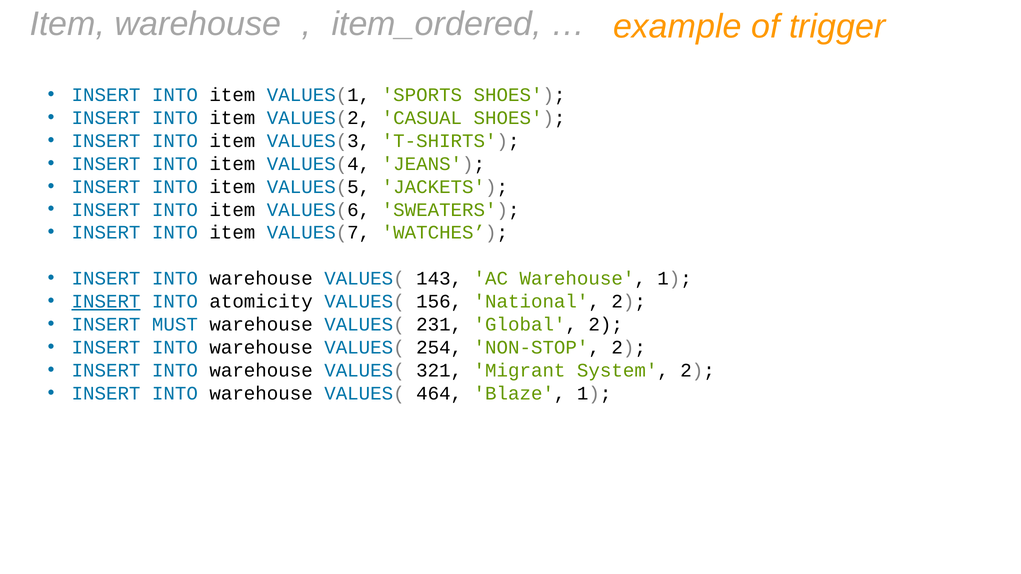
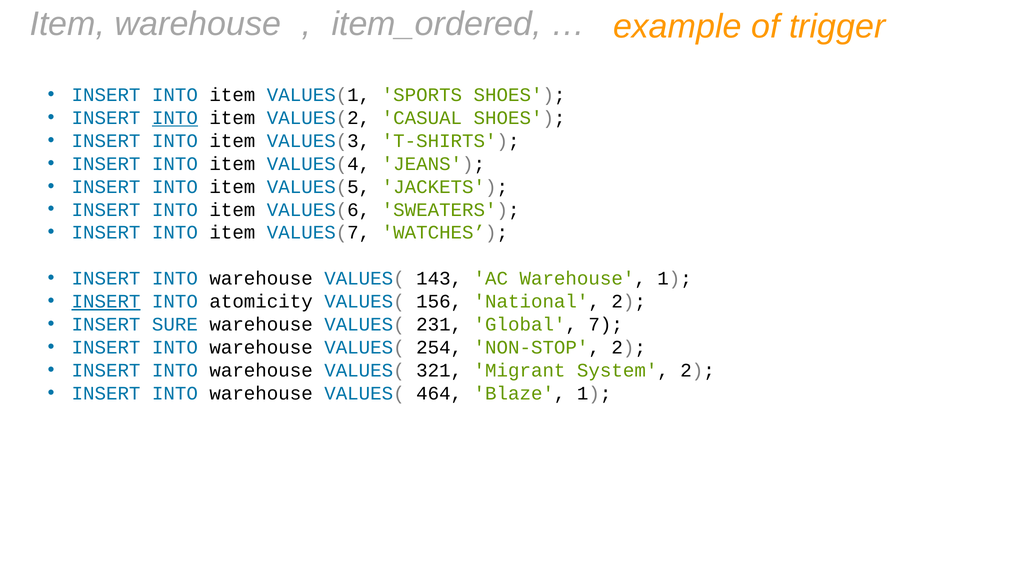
INTO at (175, 118) underline: none -> present
MUST: MUST -> SURE
Global 2: 2 -> 7
